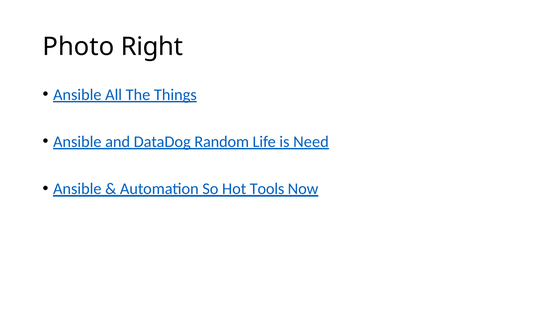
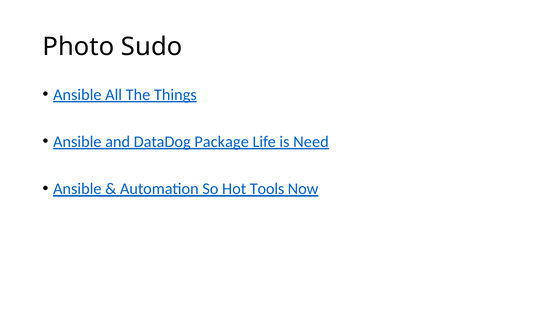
Right: Right -> Sudo
Random: Random -> Package
